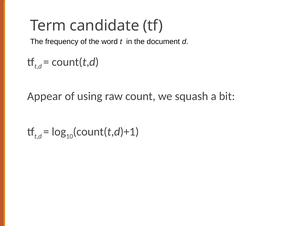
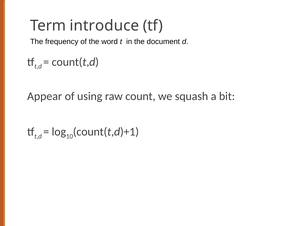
candidate: candidate -> introduce
